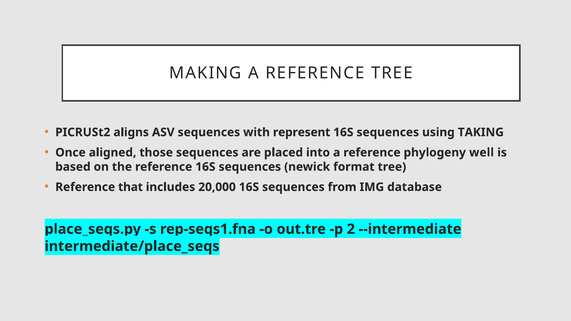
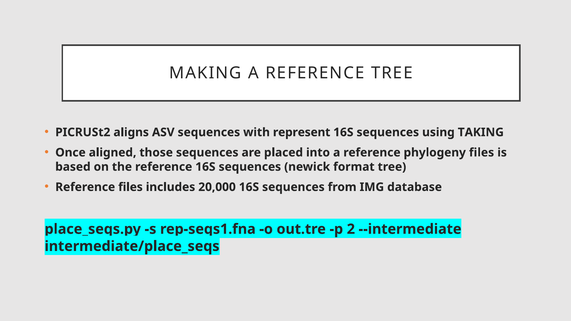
phylogeny well: well -> files
Reference that: that -> files
